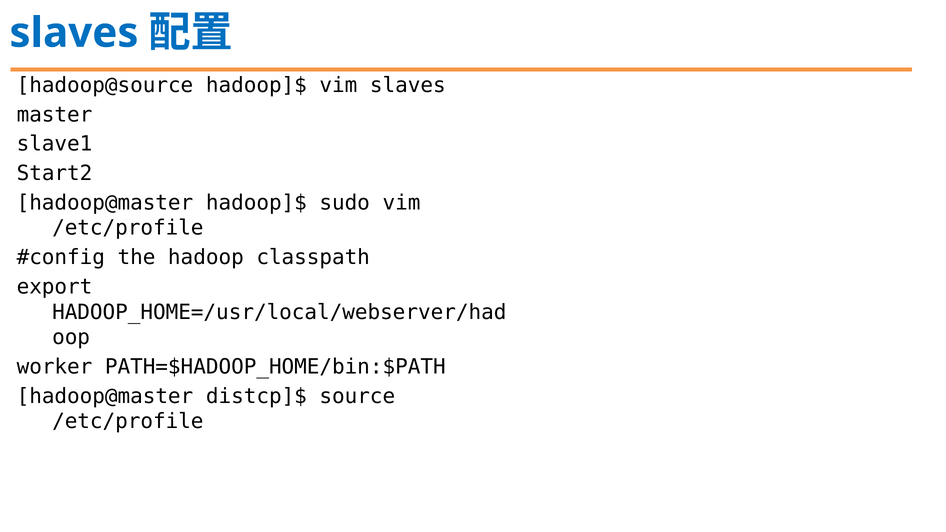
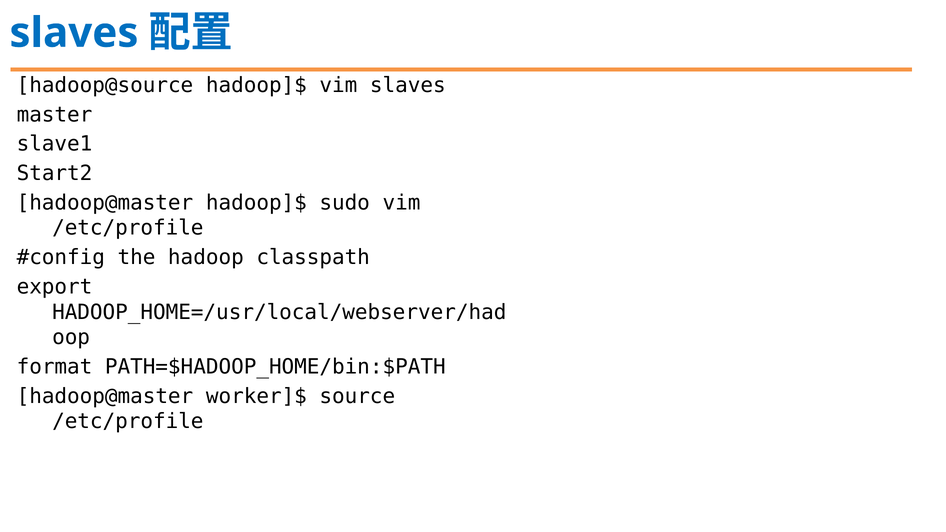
worker: worker -> format
distcp]$: distcp]$ -> worker]$
